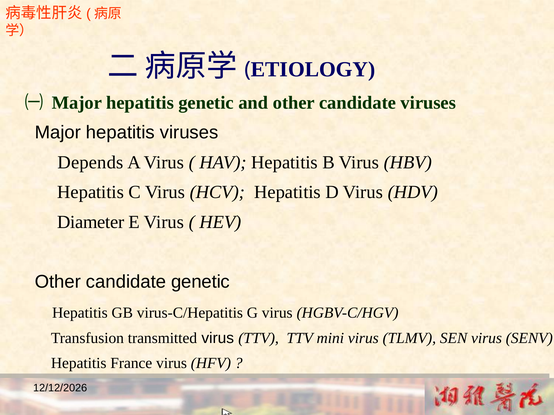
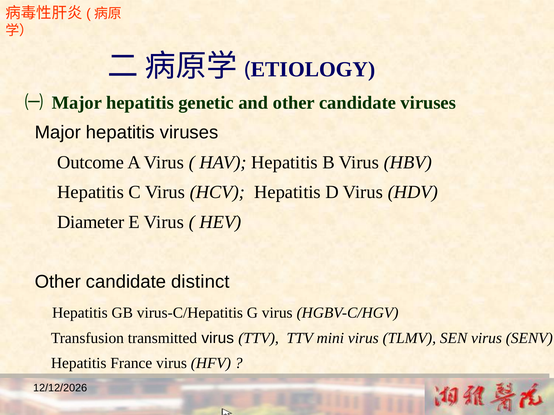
Depends: Depends -> Outcome
candidate genetic: genetic -> distinct
